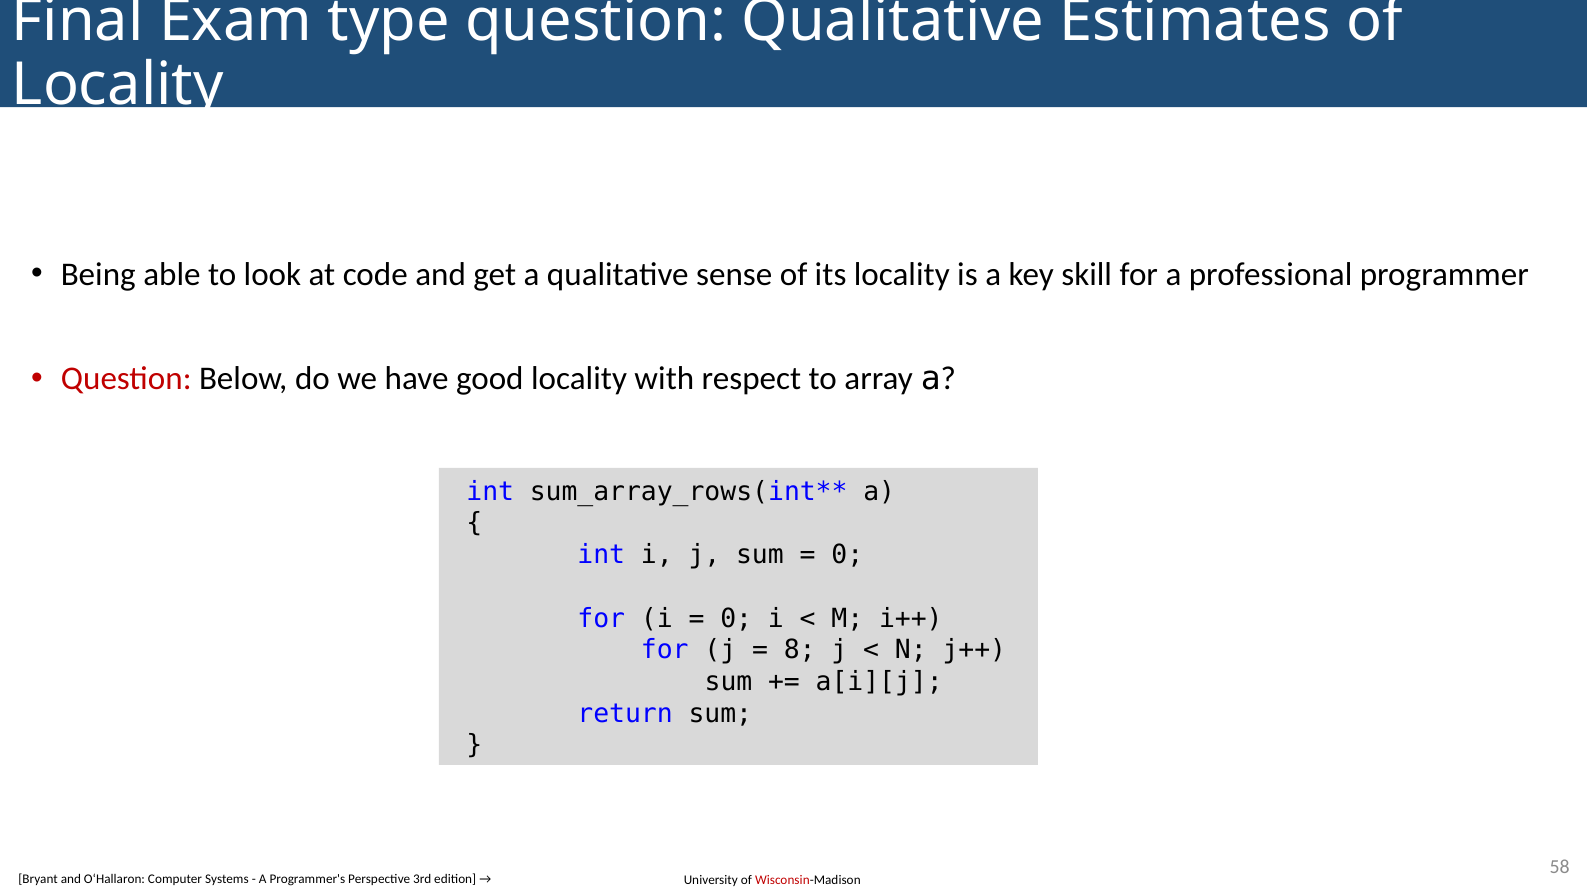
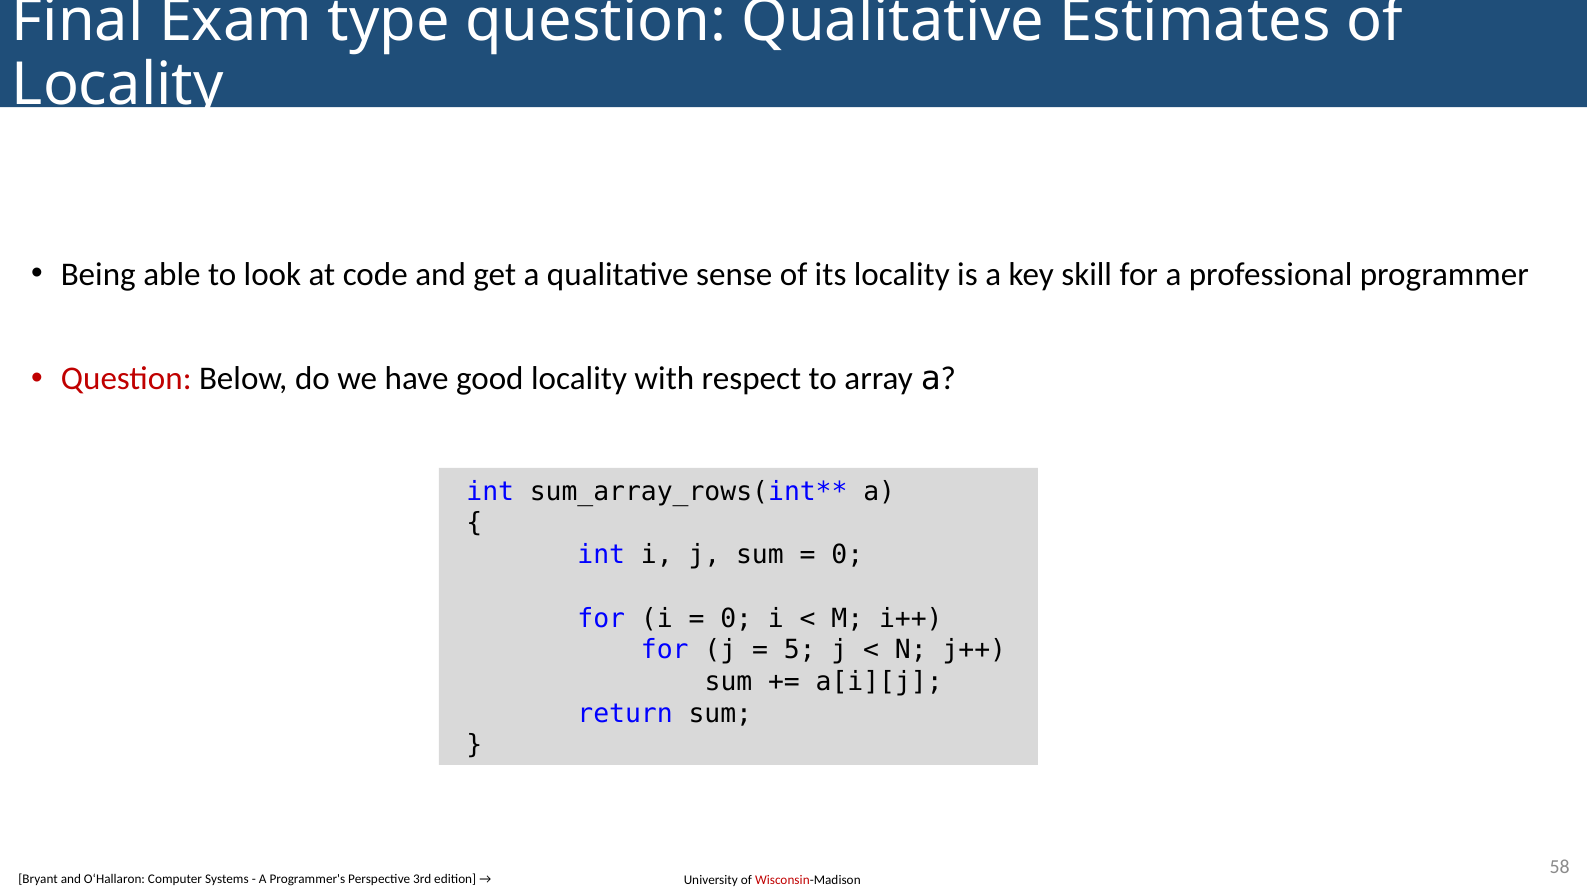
8: 8 -> 5
